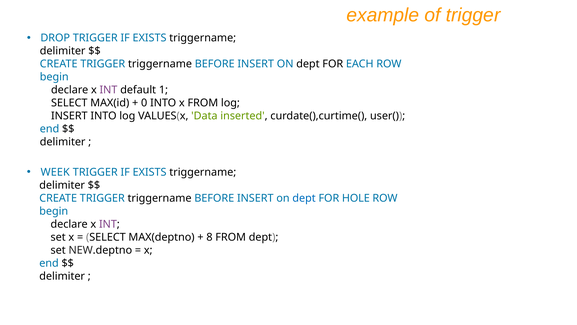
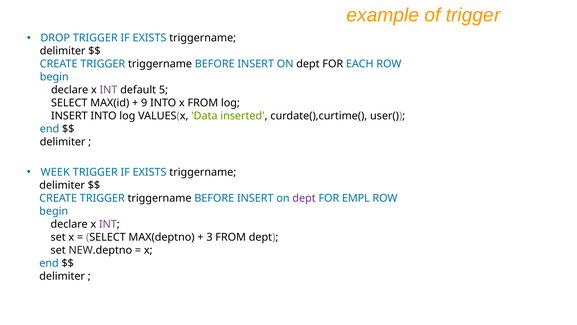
1: 1 -> 5
0: 0 -> 9
dept at (304, 198) colour: blue -> purple
HOLE: HOLE -> EMPL
8: 8 -> 3
